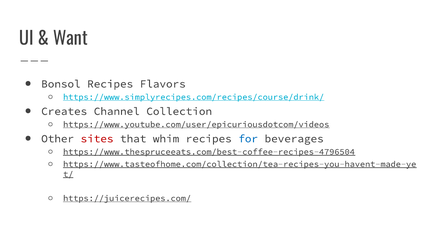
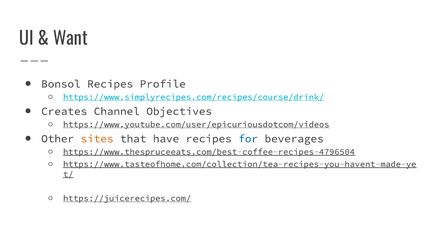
Flavors: Flavors -> Profile
Collection: Collection -> Objectives
sites colour: red -> orange
whim: whim -> have
